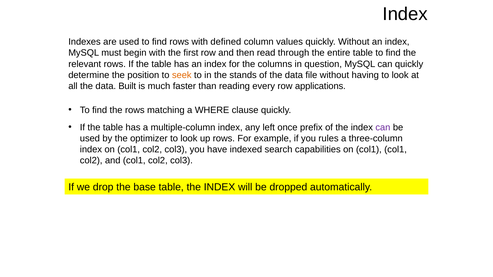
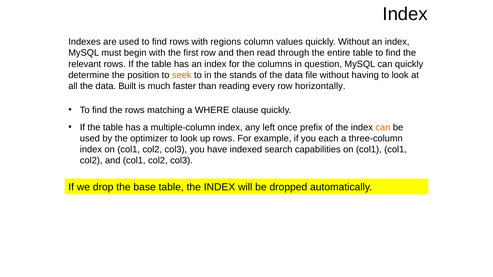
defined: defined -> regions
applications: applications -> horizontally
can at (383, 127) colour: purple -> orange
rules: rules -> each
